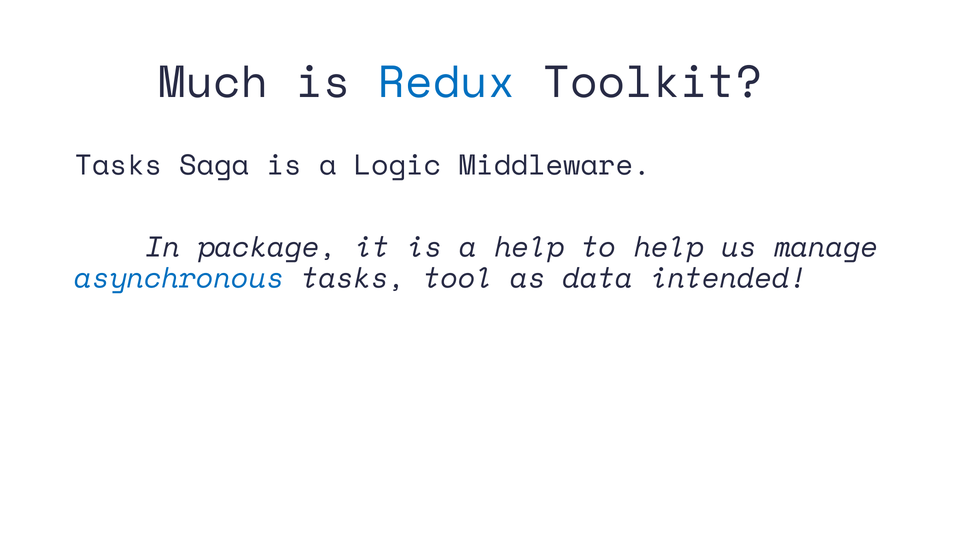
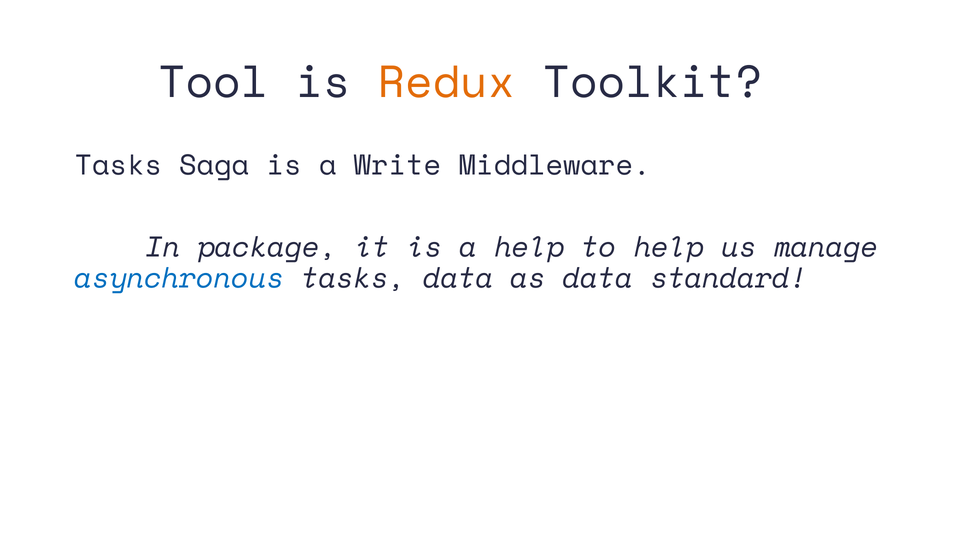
Much: Much -> Tool
Redux colour: blue -> orange
Logic: Logic -> Write
tasks tool: tool -> data
intended: intended -> standard
